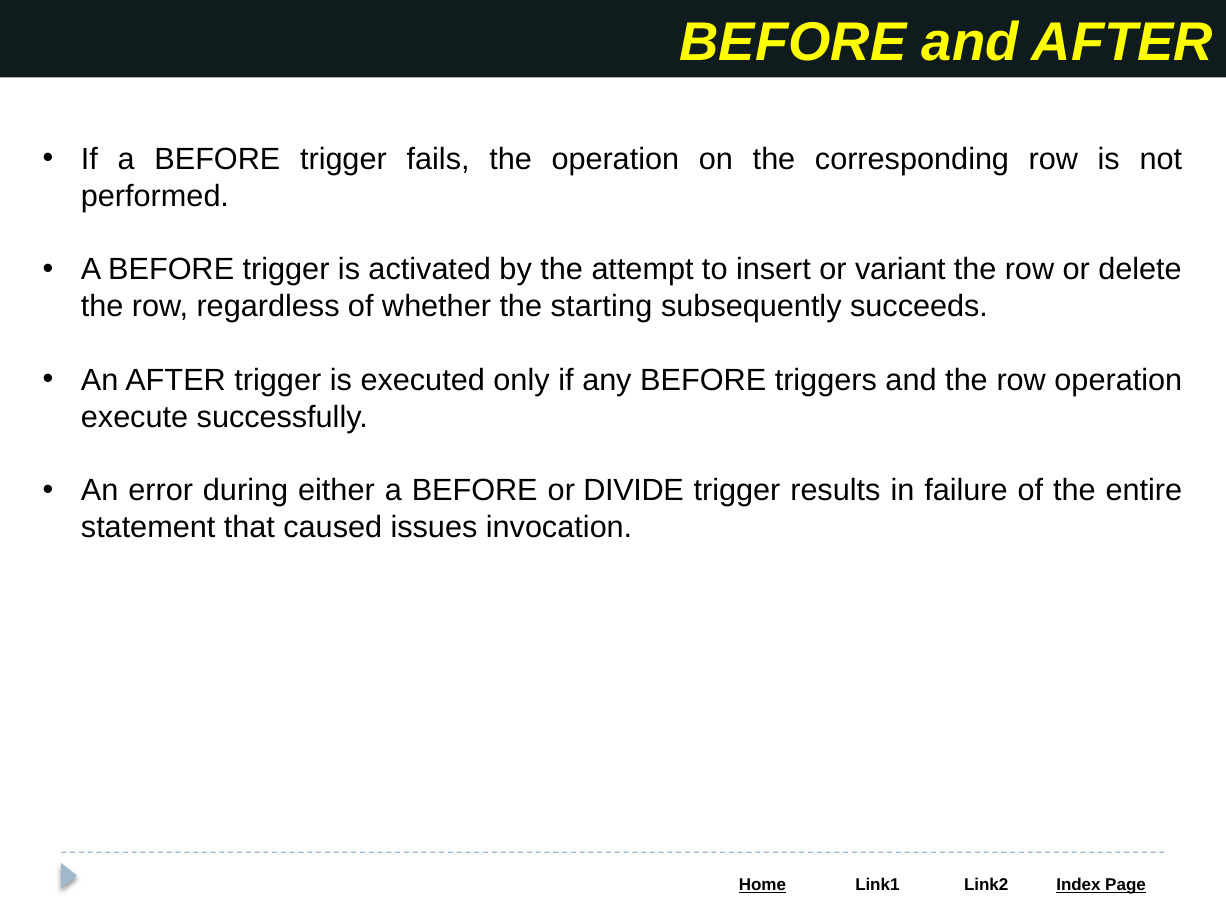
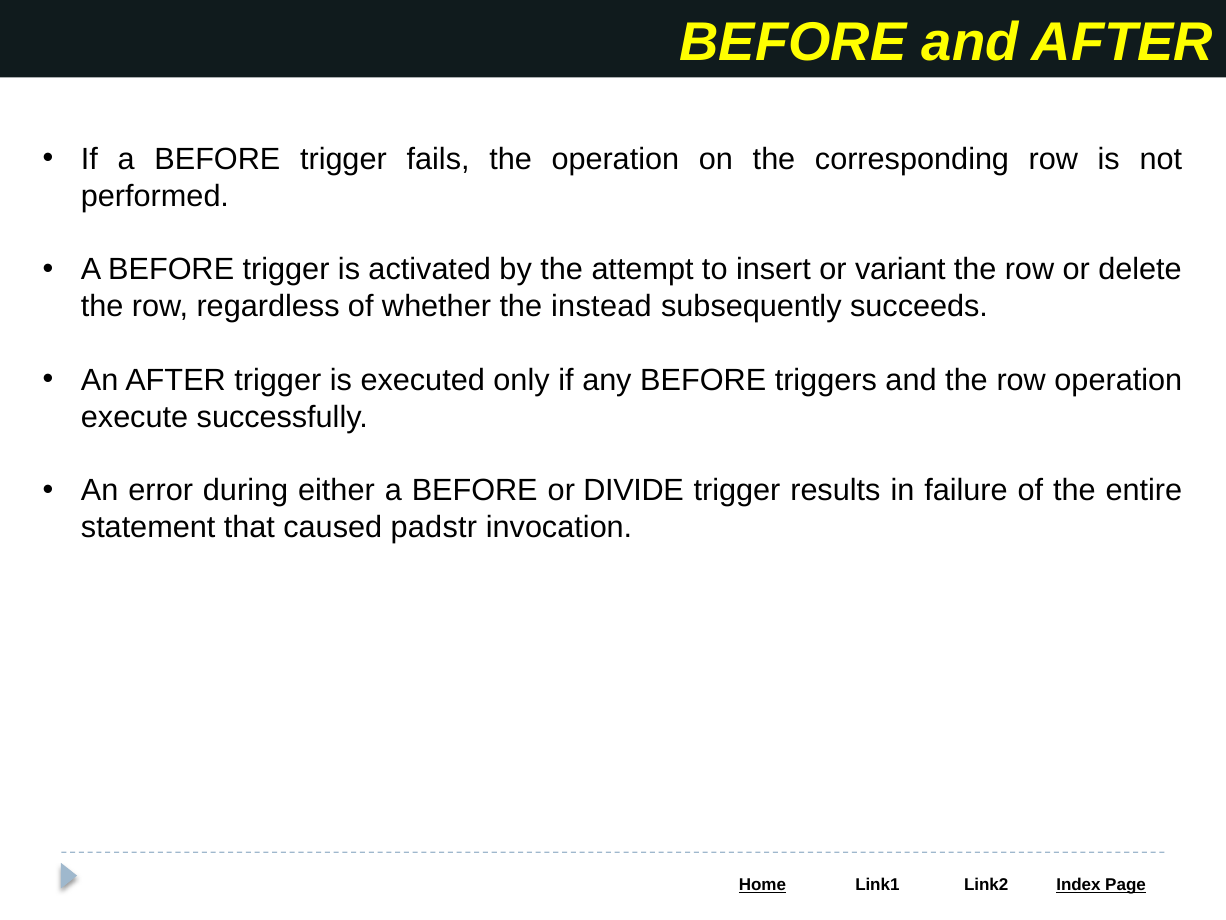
starting: starting -> instead
issues: issues -> padstr
